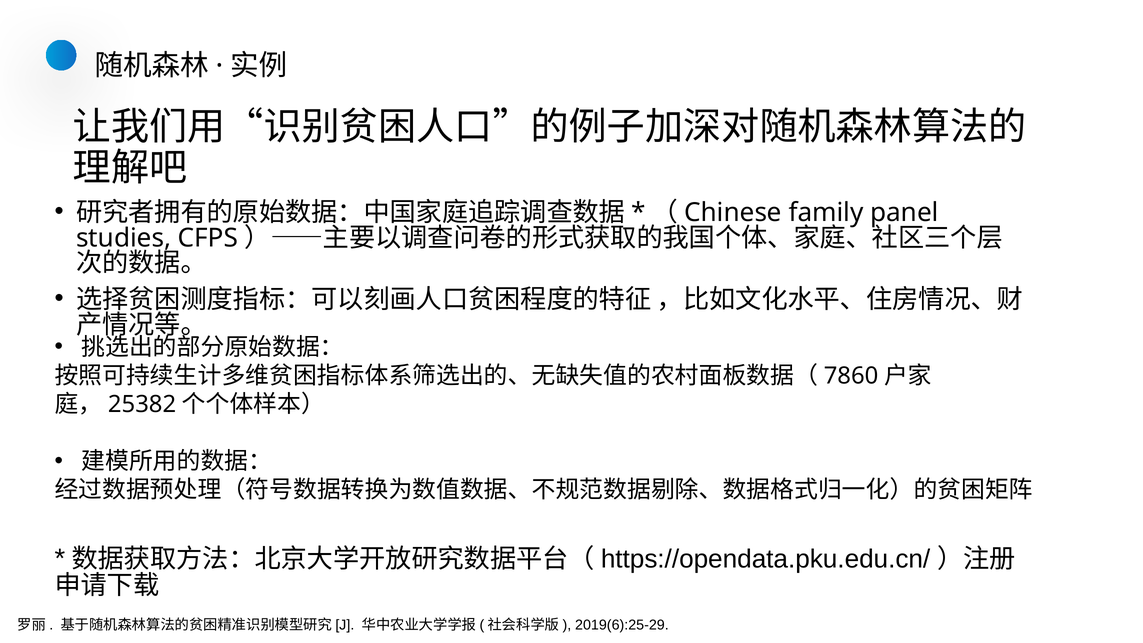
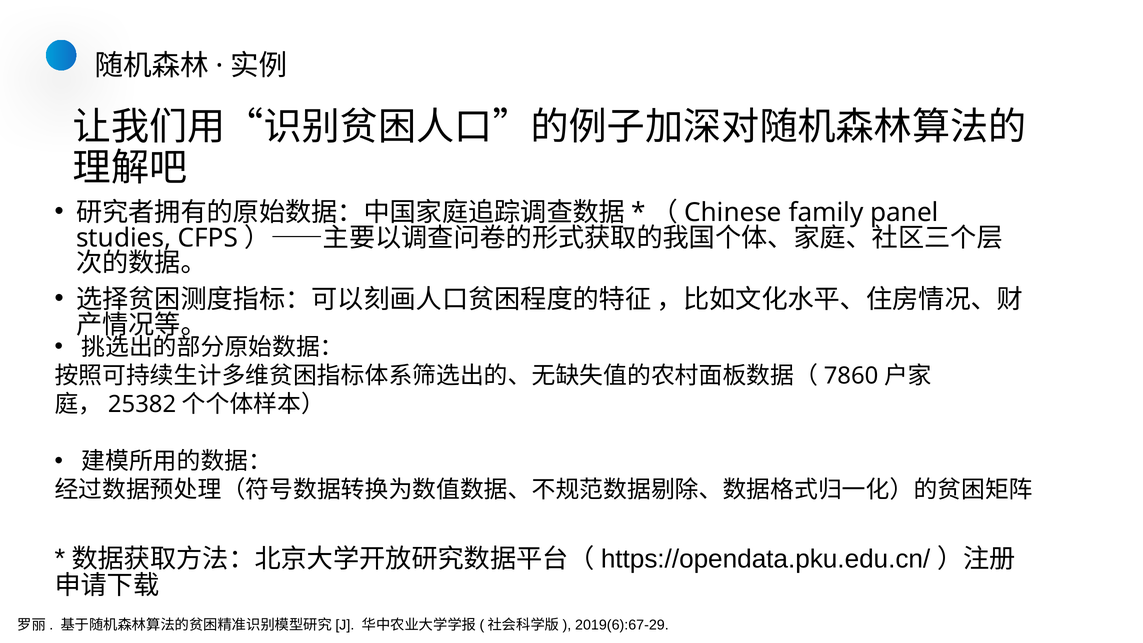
2019(6):25-29: 2019(6):25-29 -> 2019(6):67-29
